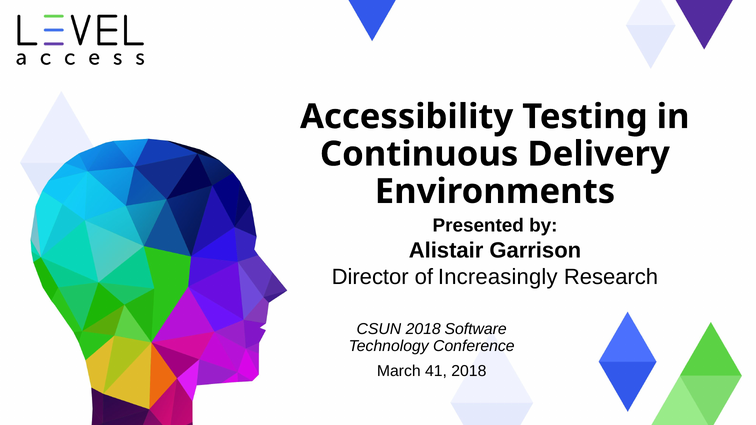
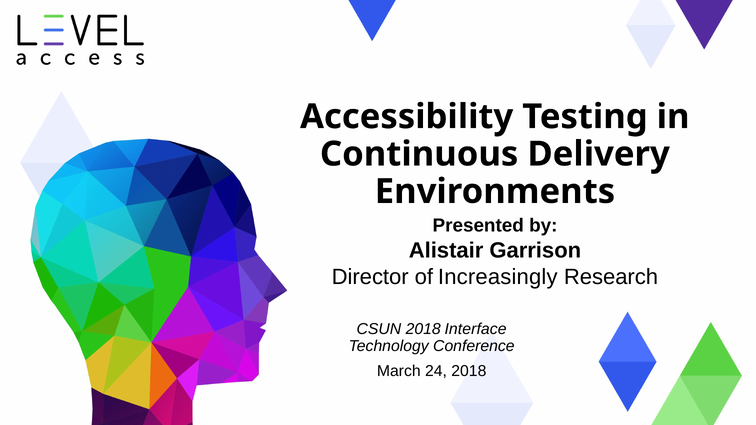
Software: Software -> Interface
41: 41 -> 24
